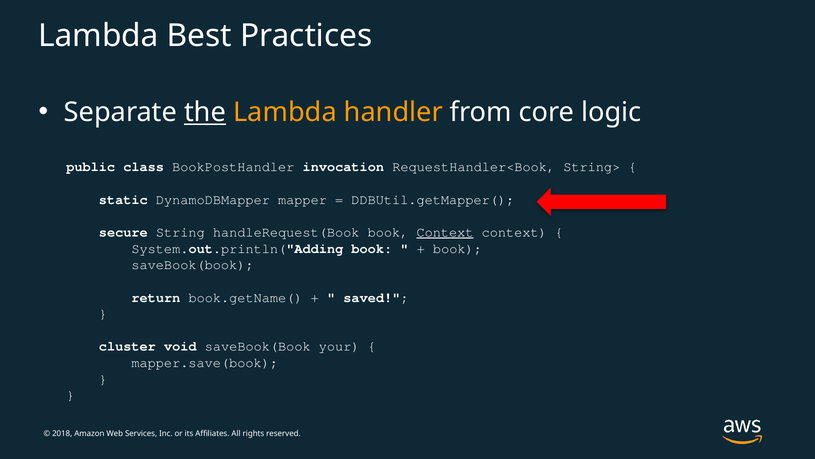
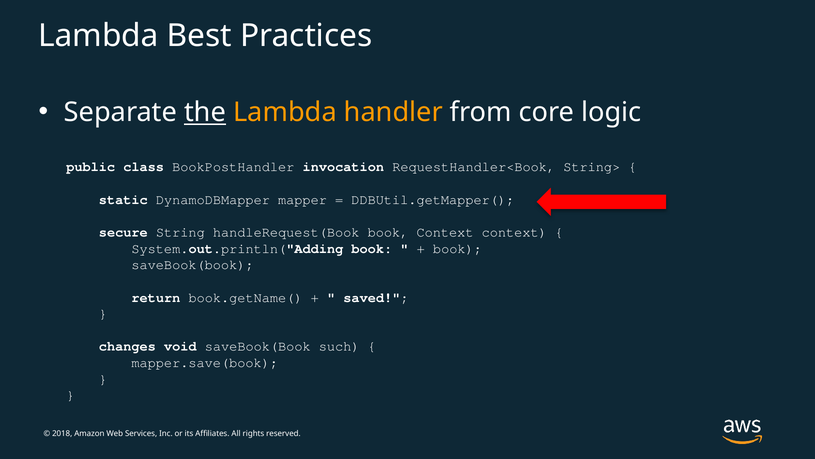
Context at (445, 232) underline: present -> none
cluster: cluster -> changes
your: your -> such
